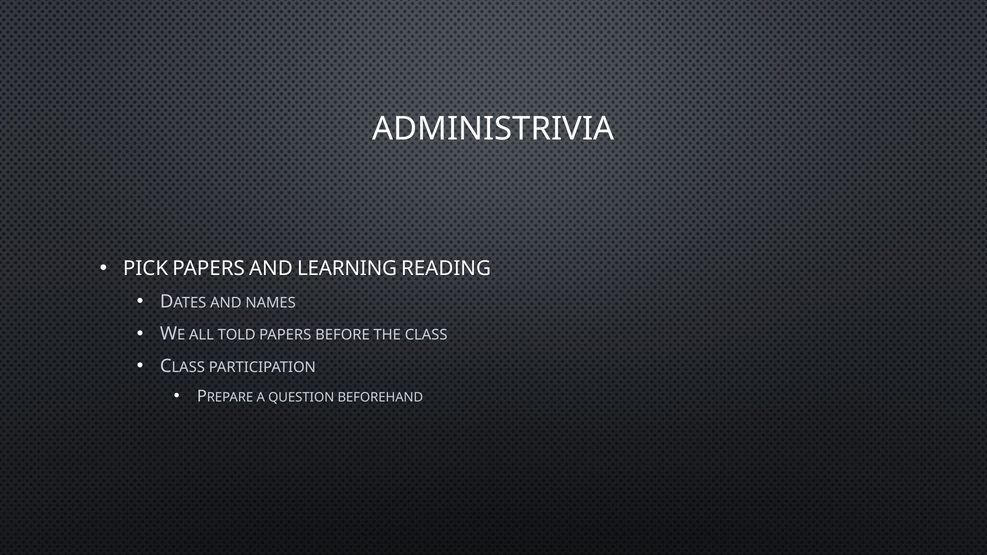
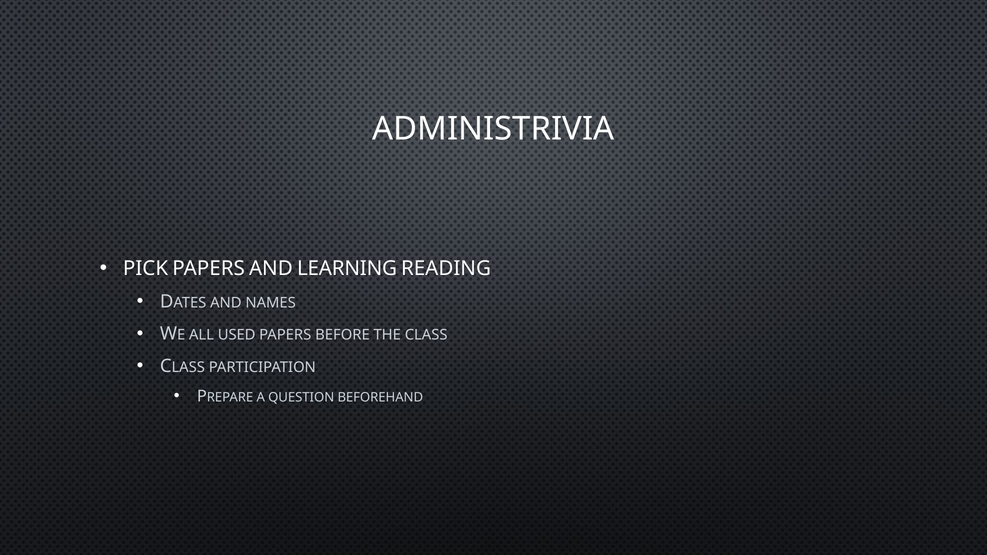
TOLD: TOLD -> USED
